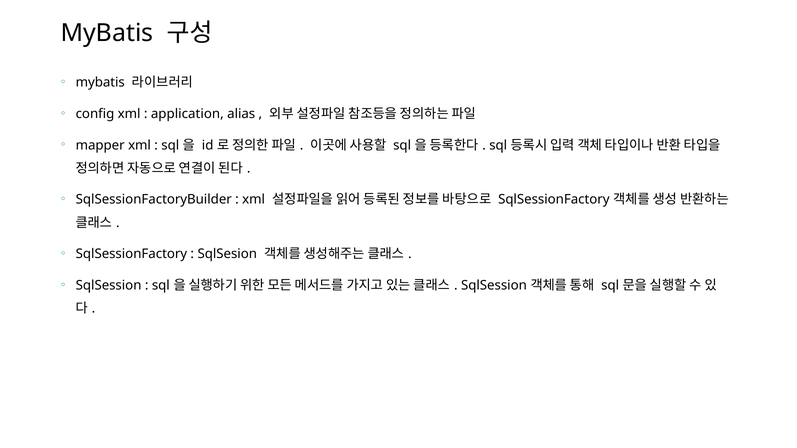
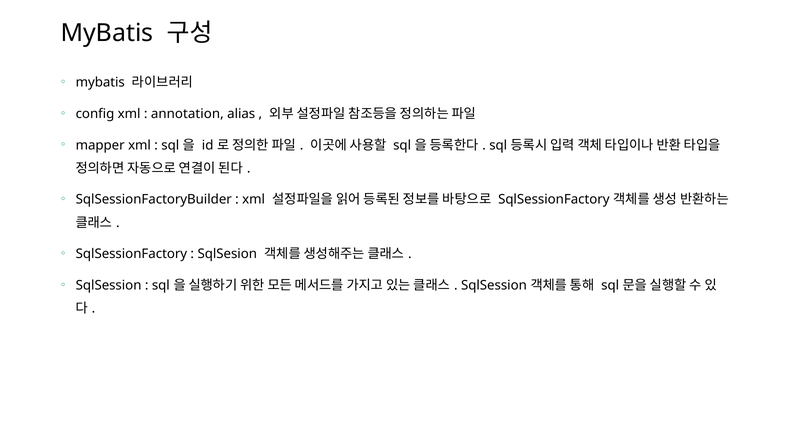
application: application -> annotation
